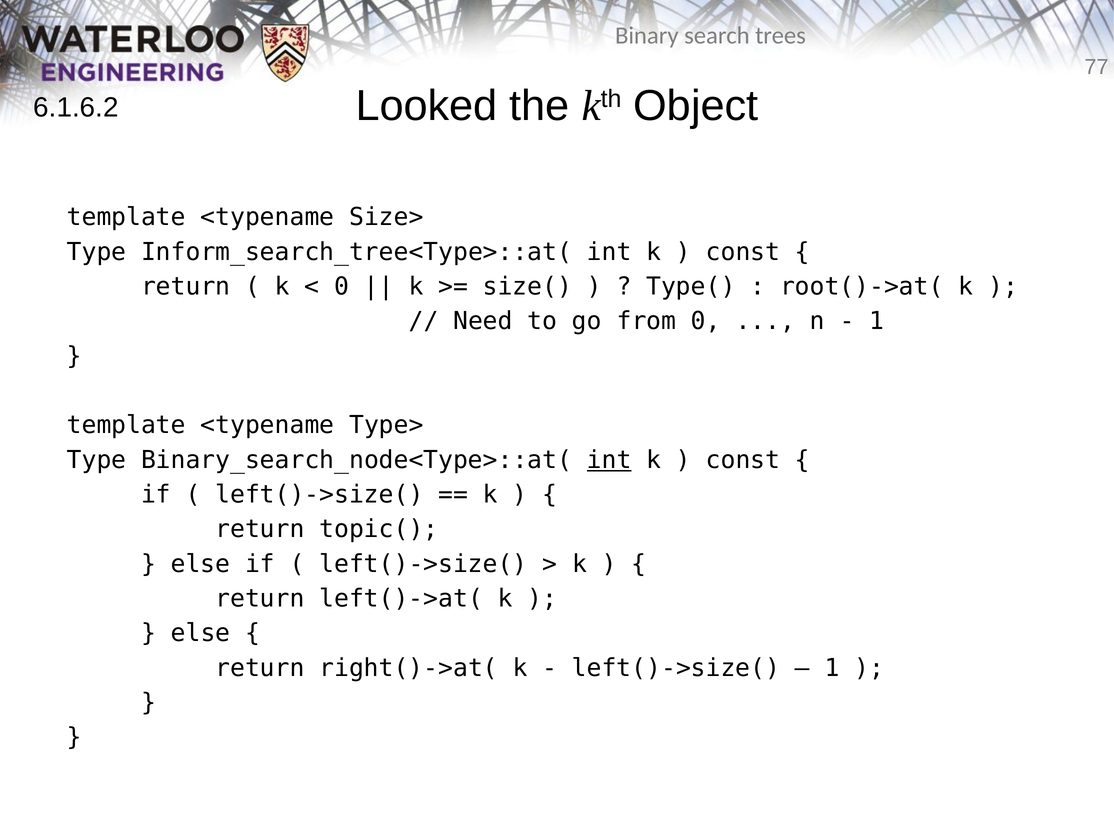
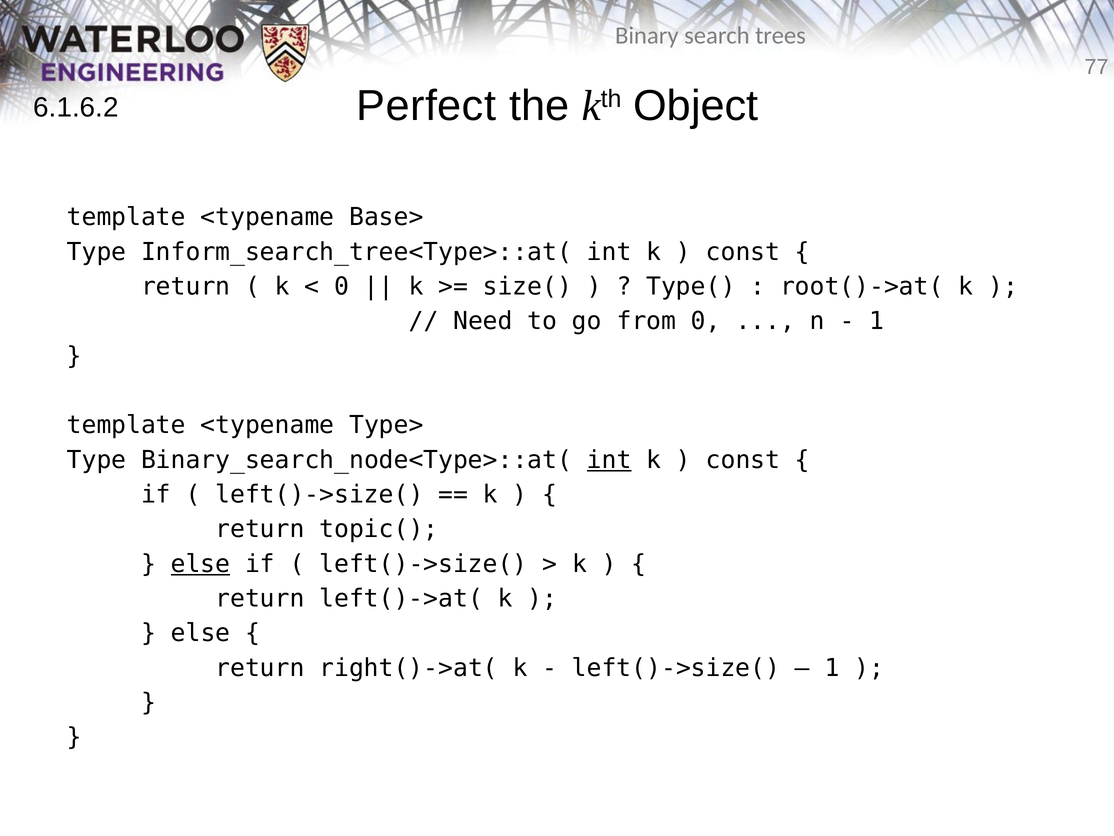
Looked: Looked -> Perfect
Size>: Size> -> Base>
else at (201, 564) underline: none -> present
